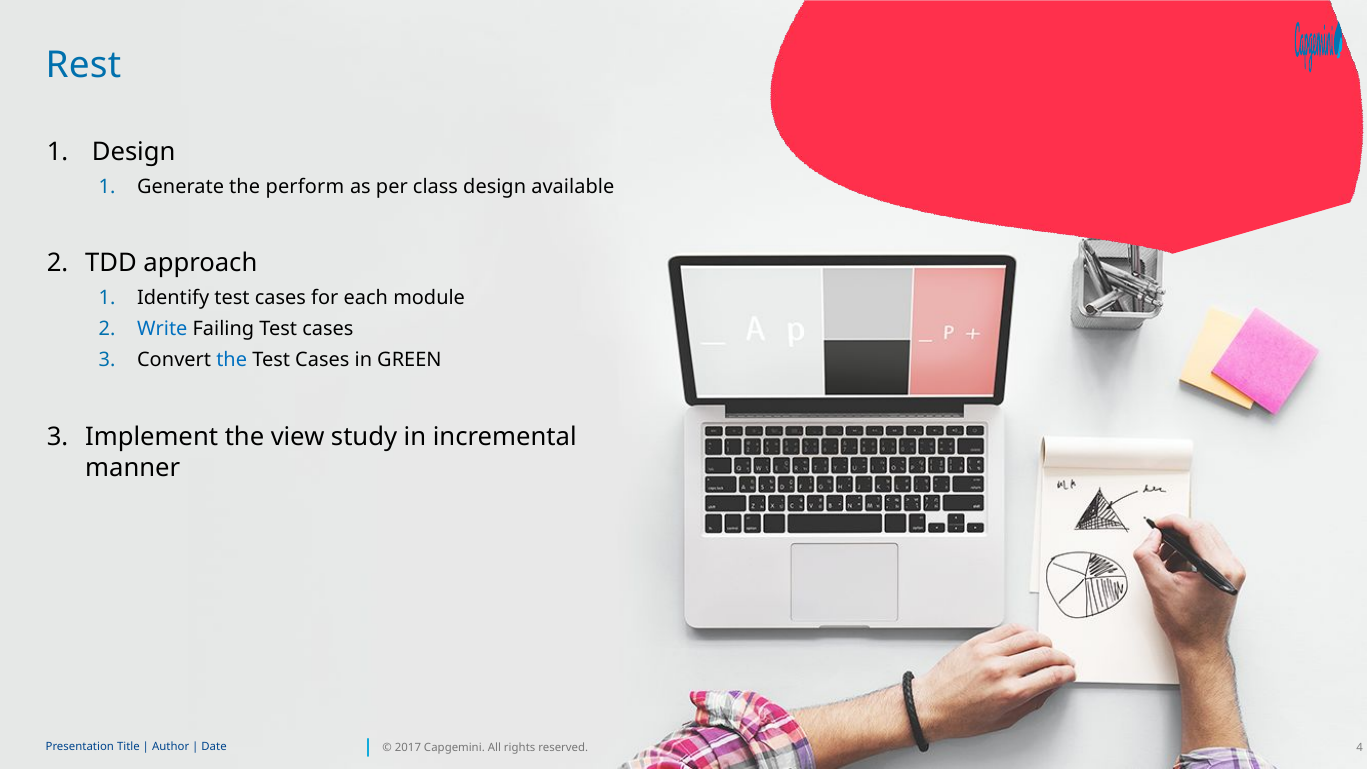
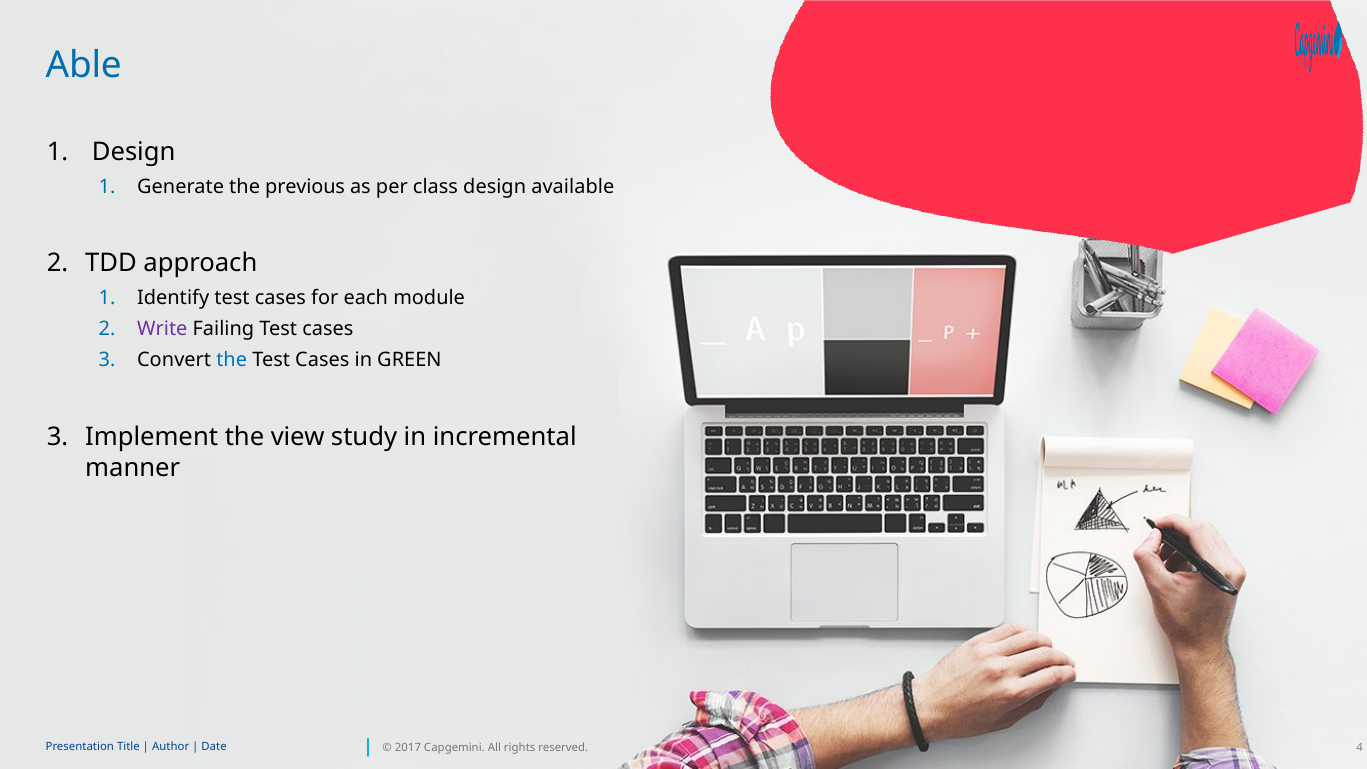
Rest: Rest -> Able
perform: perform -> previous
Write colour: blue -> purple
